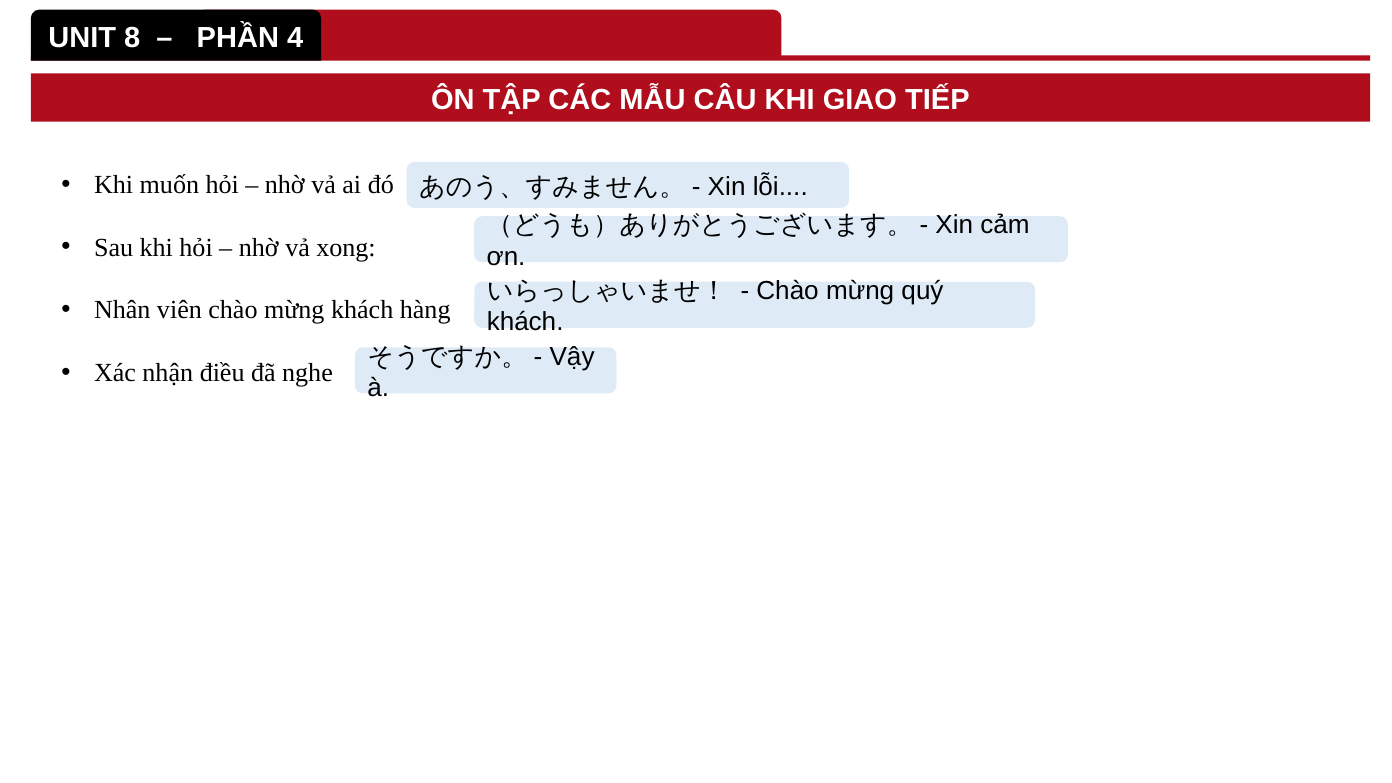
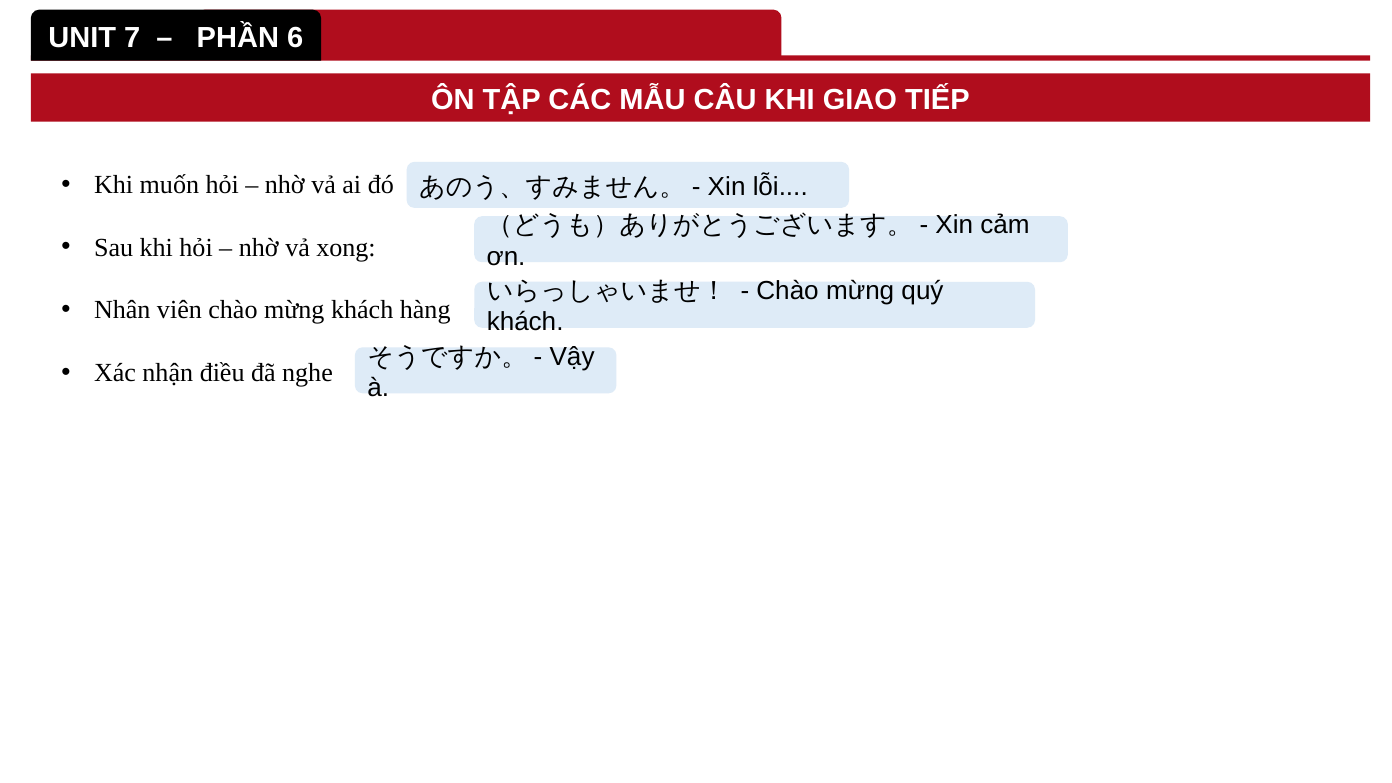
8: 8 -> 7
4: 4 -> 6
